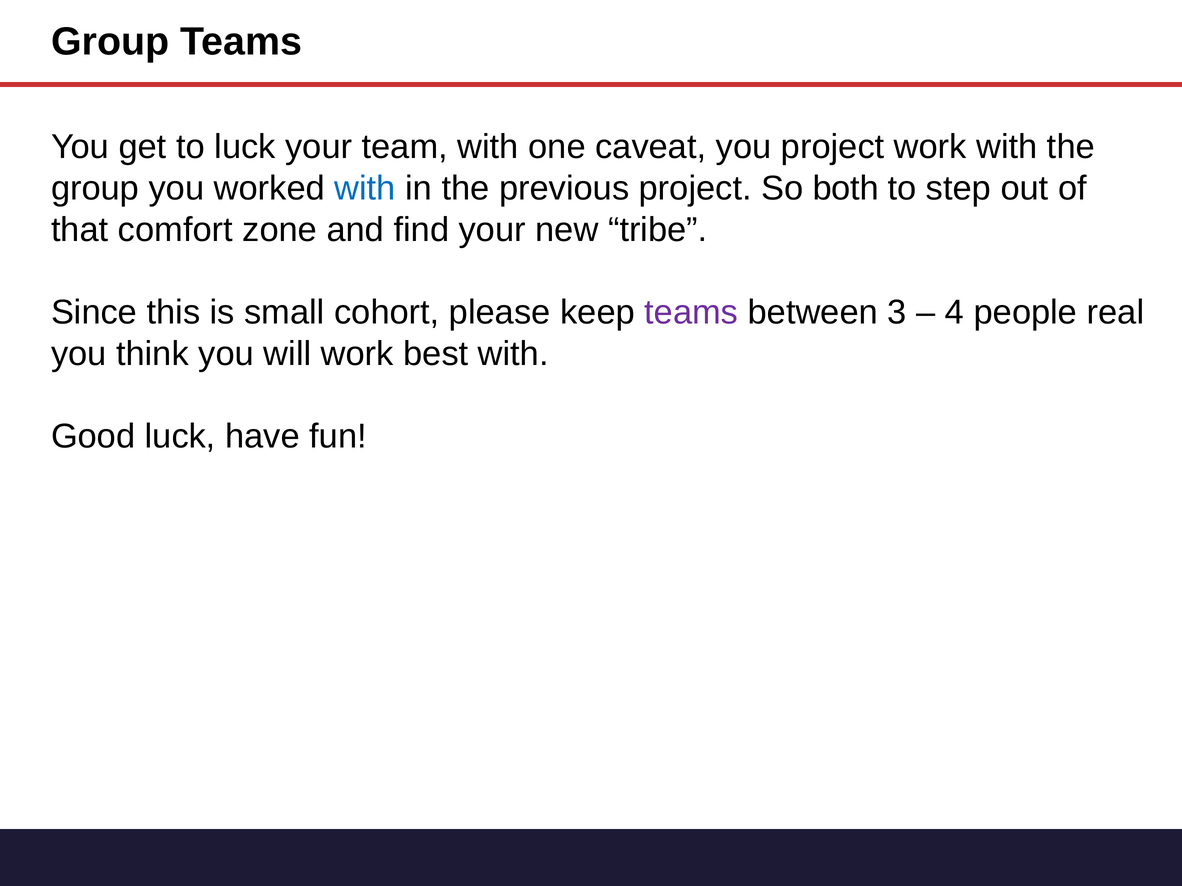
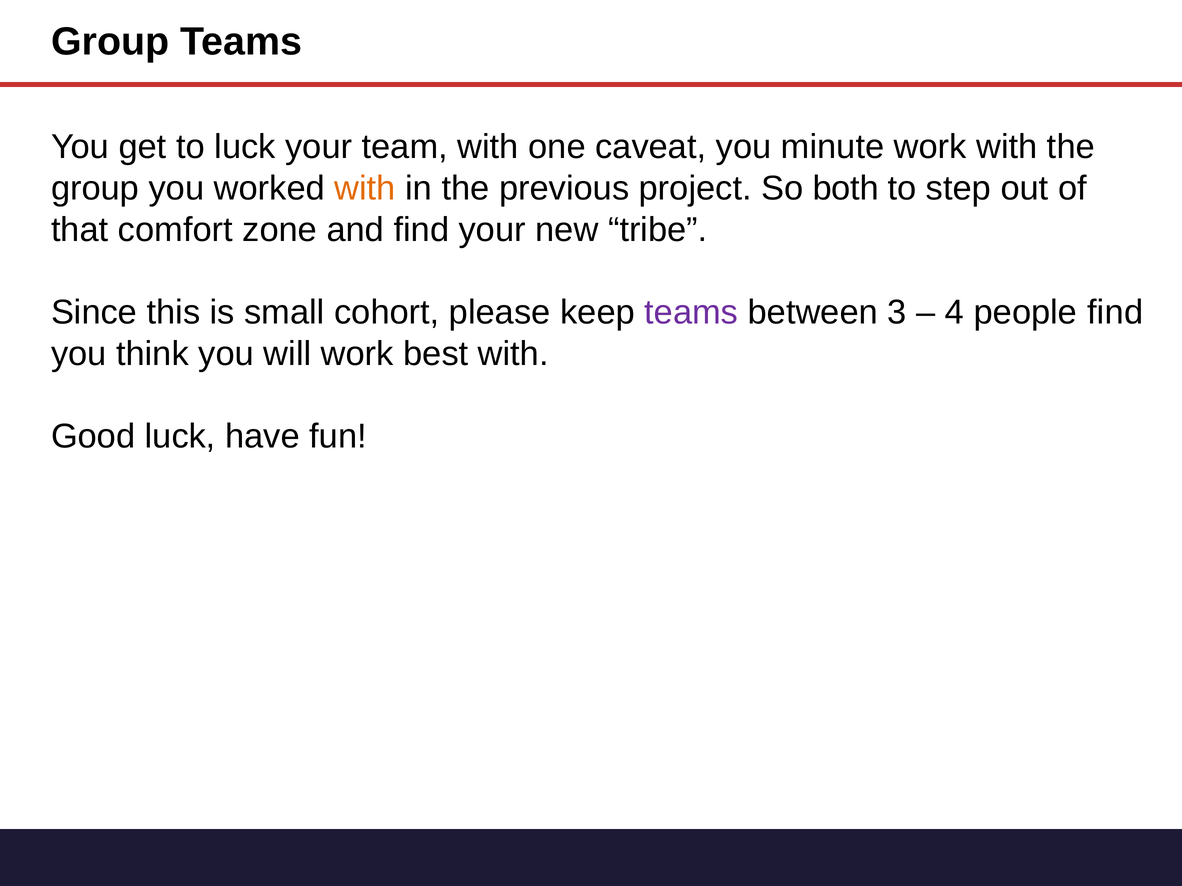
you project: project -> minute
with at (365, 188) colour: blue -> orange
people real: real -> find
